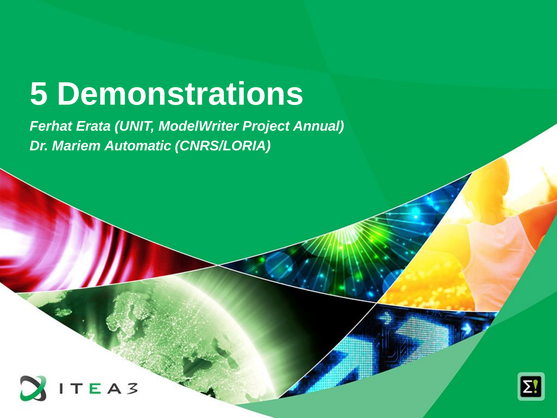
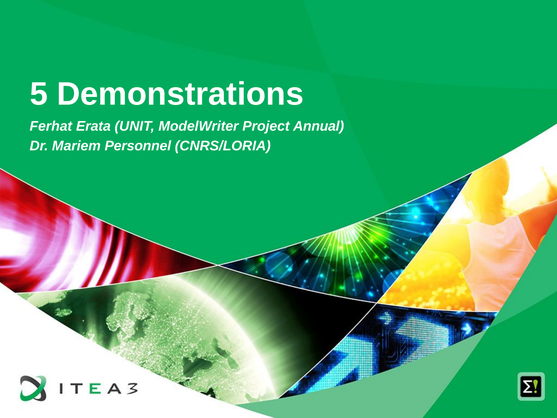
Automatic: Automatic -> Personnel
